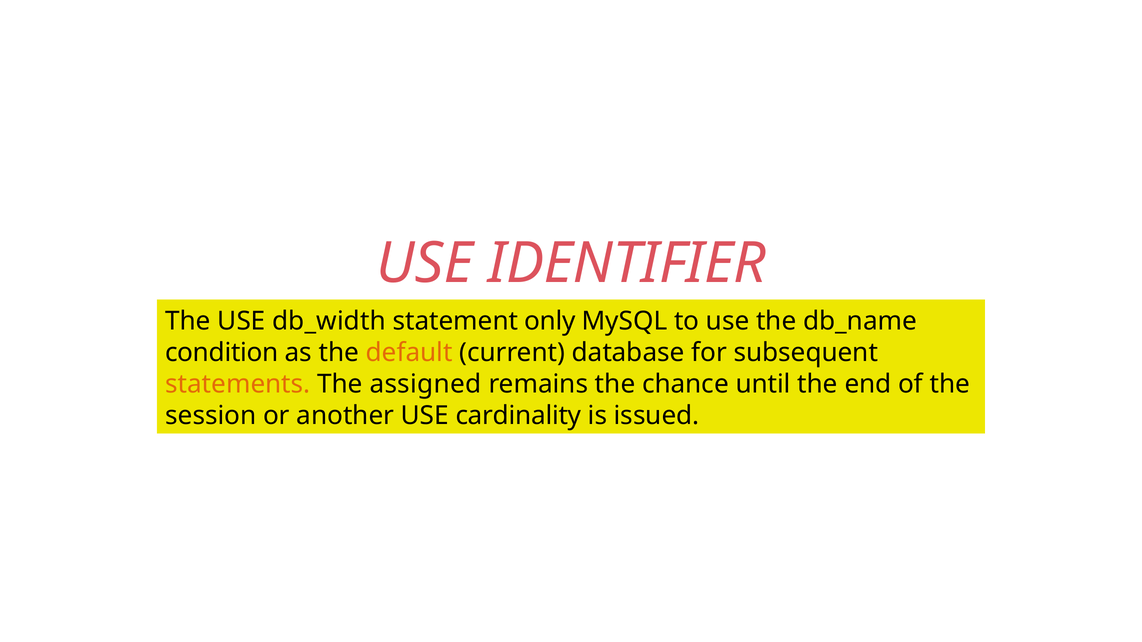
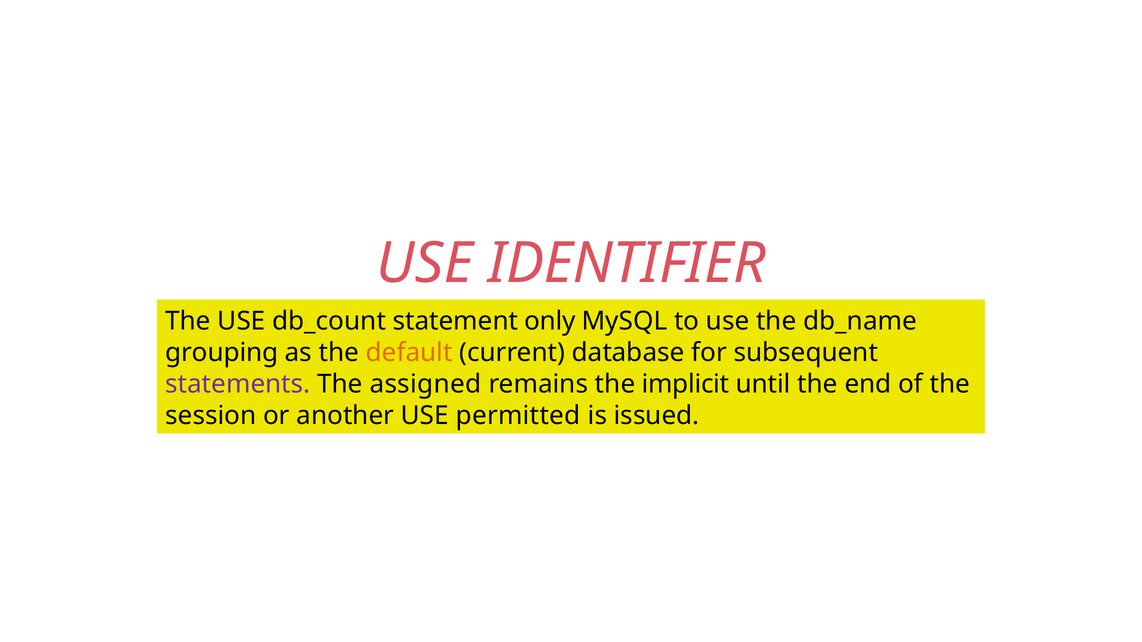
db_width: db_width -> db_count
condition: condition -> grouping
statements colour: orange -> purple
chance: chance -> implicit
cardinality: cardinality -> permitted
